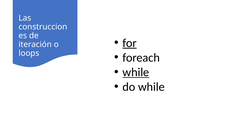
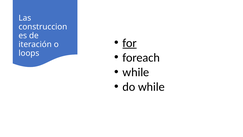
while at (136, 72) underline: present -> none
